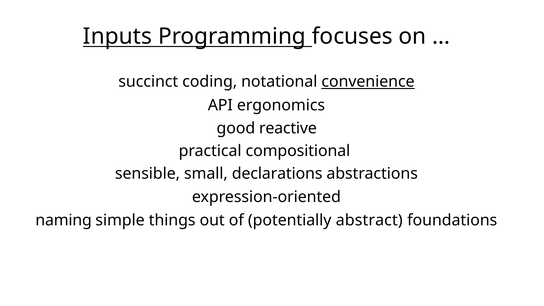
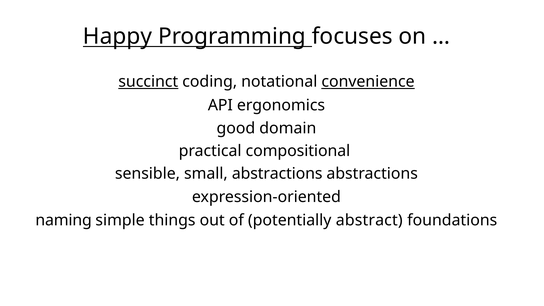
Inputs: Inputs -> Happy
succinct underline: none -> present
reactive: reactive -> domain
small declarations: declarations -> abstractions
